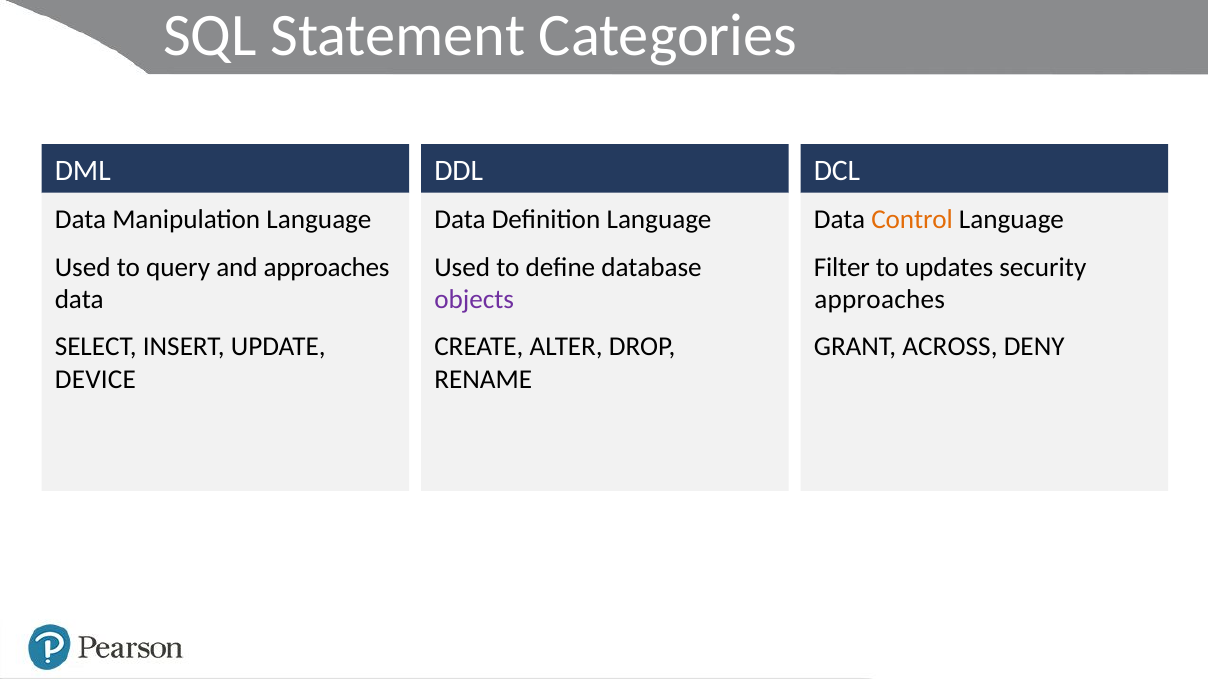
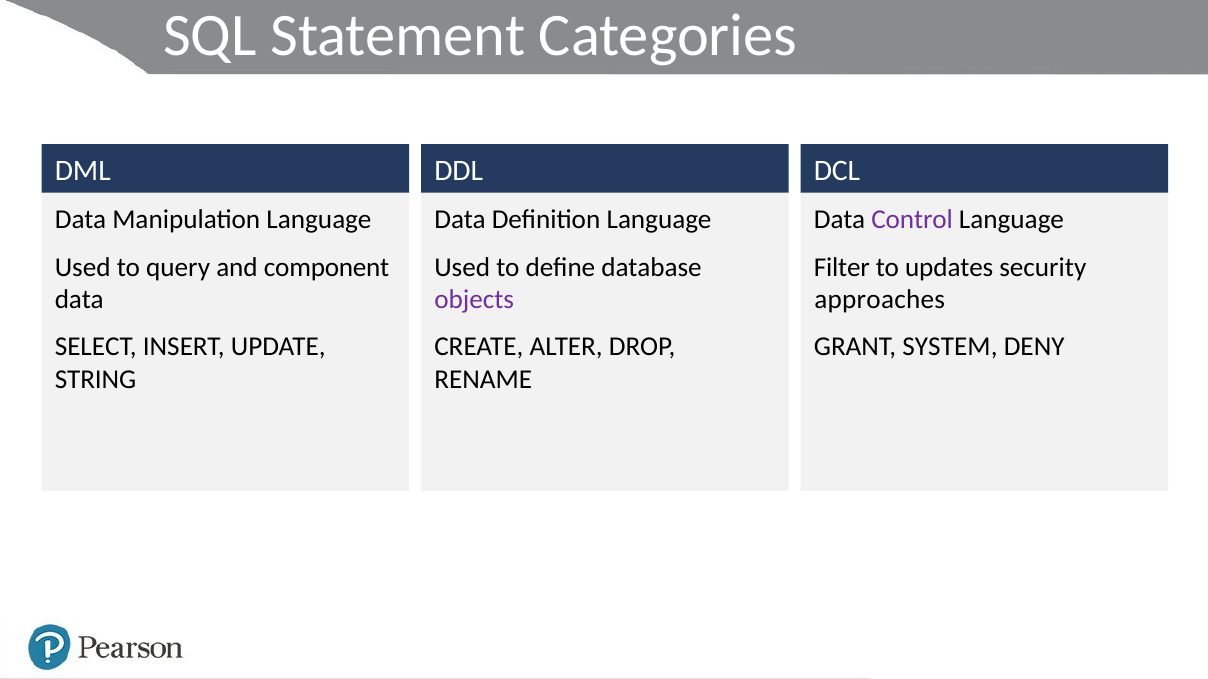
Control colour: orange -> purple
and approaches: approaches -> component
ACROSS: ACROSS -> SYSTEM
DEVICE: DEVICE -> STRING
